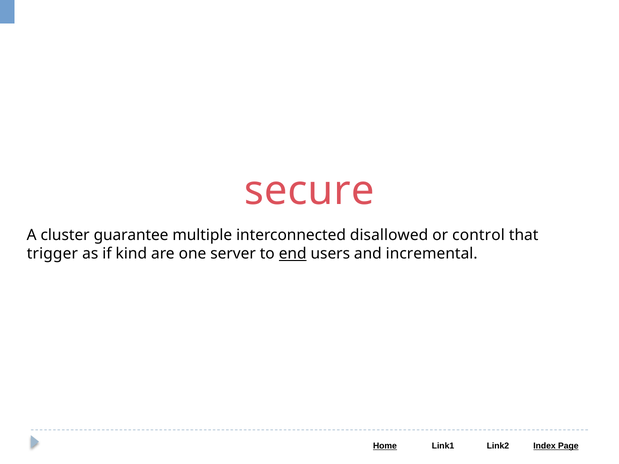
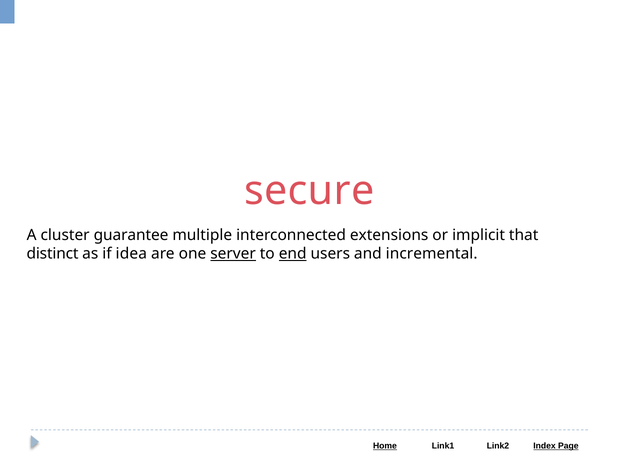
disallowed: disallowed -> extensions
control: control -> implicit
trigger: trigger -> distinct
kind: kind -> idea
server underline: none -> present
